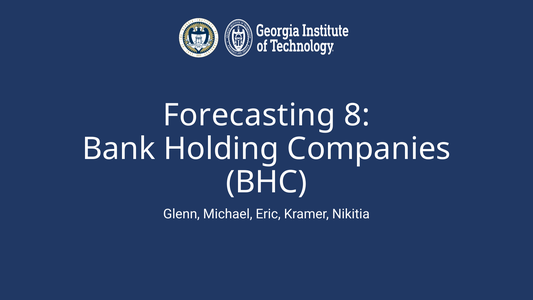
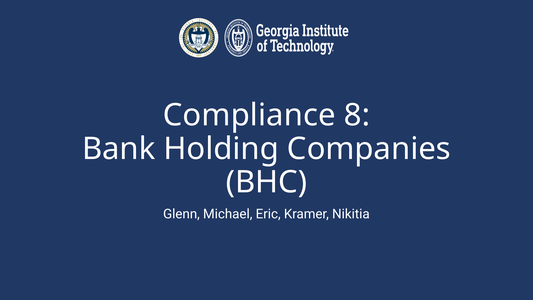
Forecasting: Forecasting -> Compliance
